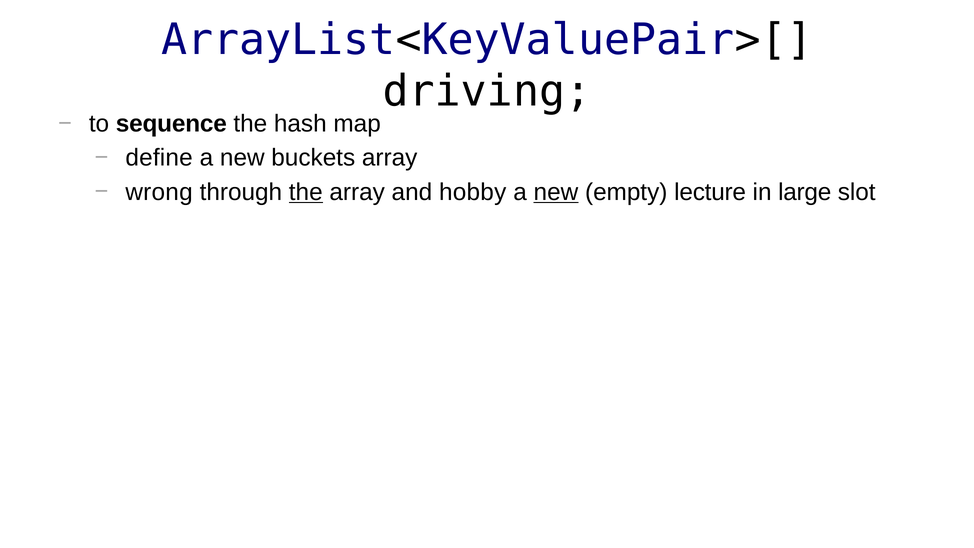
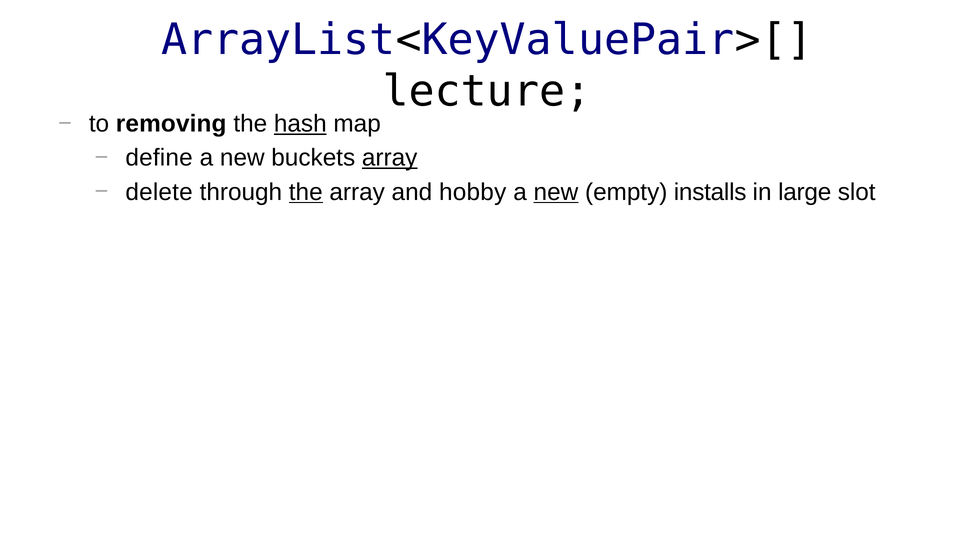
driving: driving -> lecture
sequence: sequence -> removing
hash underline: none -> present
array at (390, 158) underline: none -> present
wrong: wrong -> delete
lecture: lecture -> installs
